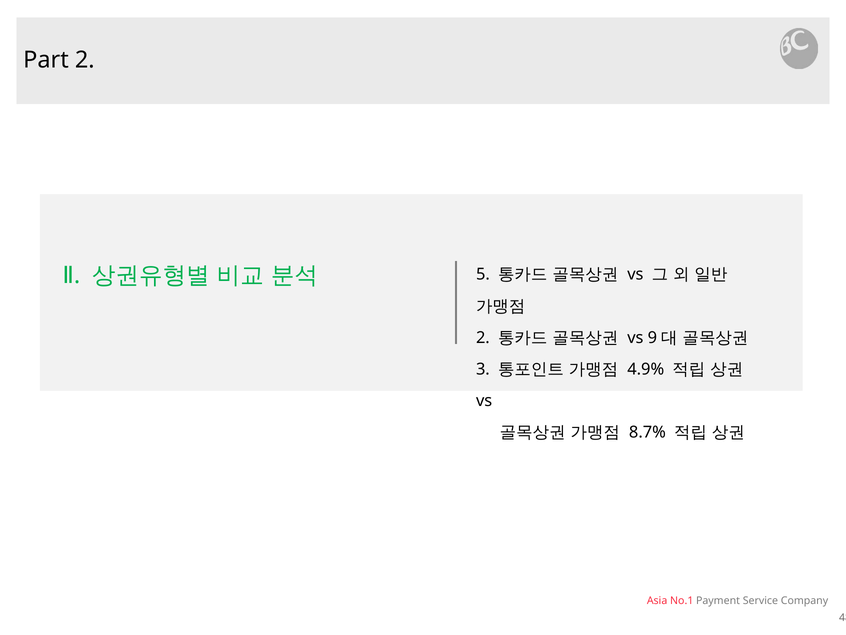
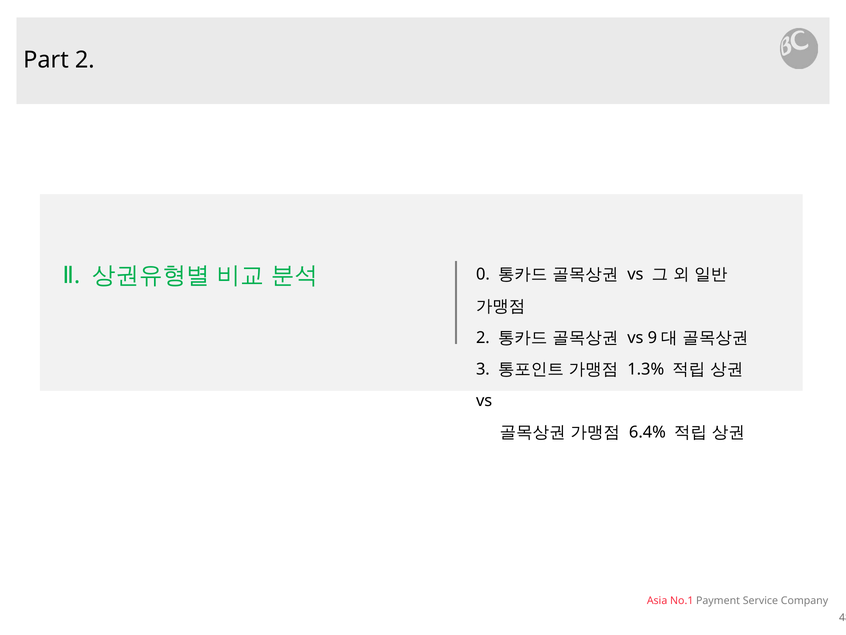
5: 5 -> 0
4.9%: 4.9% -> 1.3%
8.7%: 8.7% -> 6.4%
